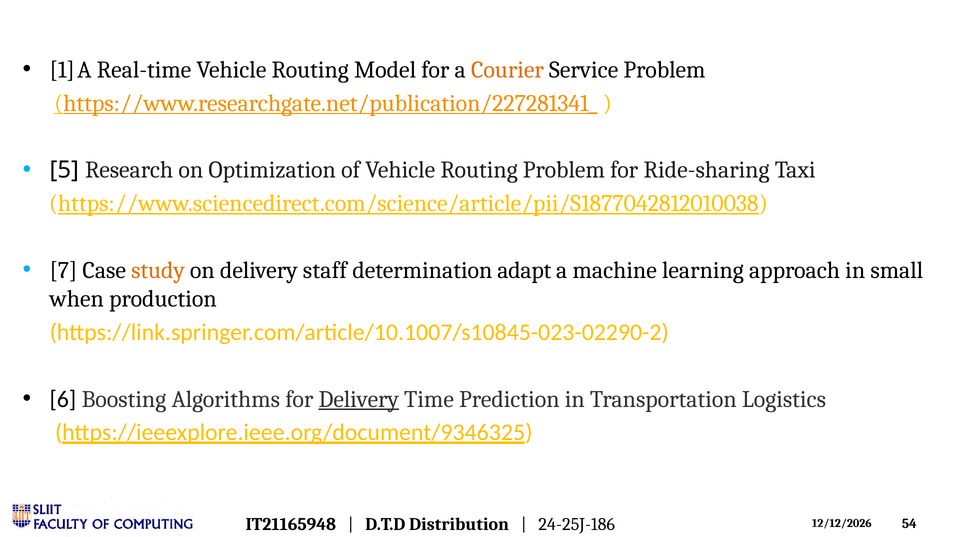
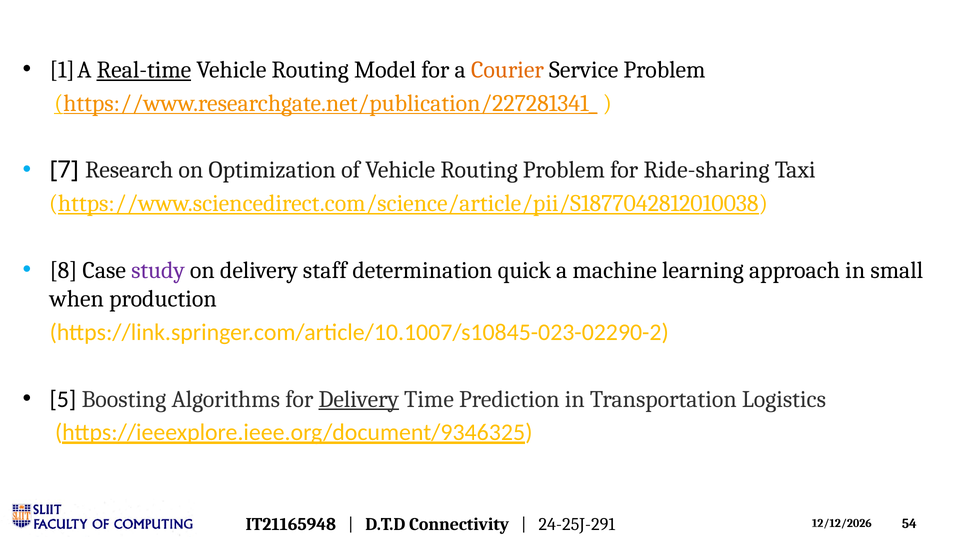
Real-time underline: none -> present
5: 5 -> 7
7: 7 -> 8
study colour: orange -> purple
adapt: adapt -> quick
6: 6 -> 5
Distribution: Distribution -> Connectivity
24-25J-186: 24-25J-186 -> 24-25J-291
